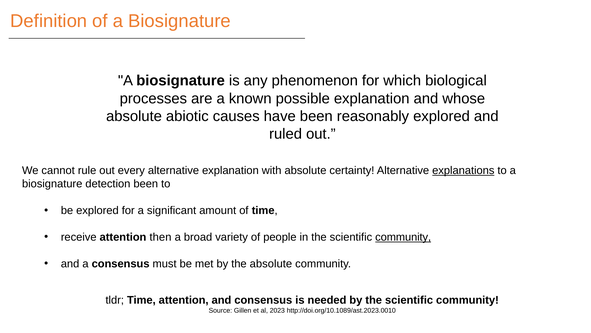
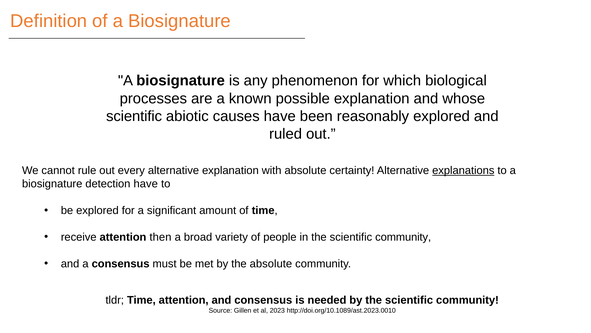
absolute at (134, 116): absolute -> scientific
detection been: been -> have
community at (403, 237) underline: present -> none
